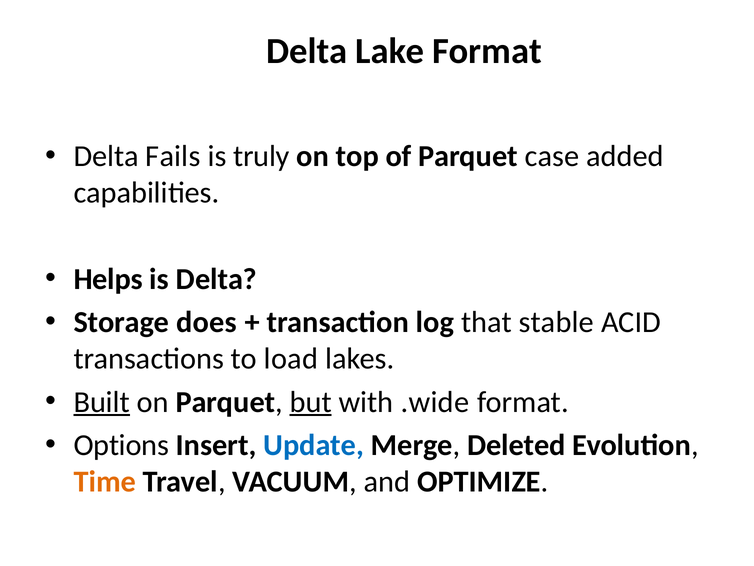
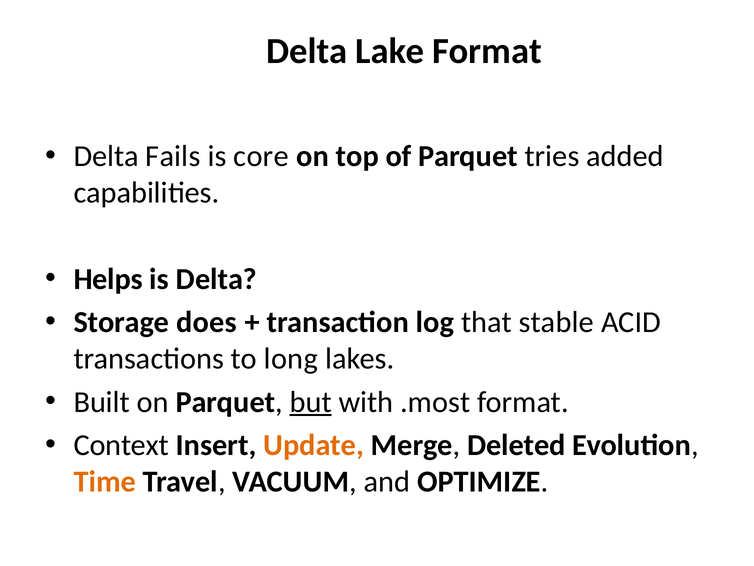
truly: truly -> core
case: case -> tries
load: load -> long
Built underline: present -> none
.wide: .wide -> .most
Options: Options -> Context
Update colour: blue -> orange
